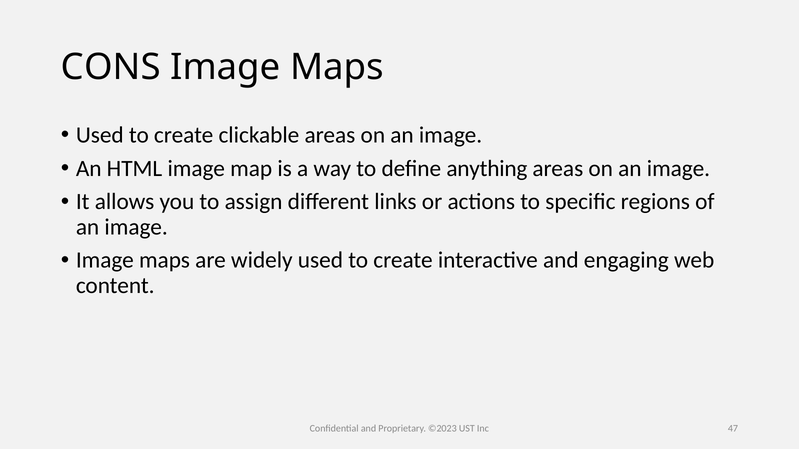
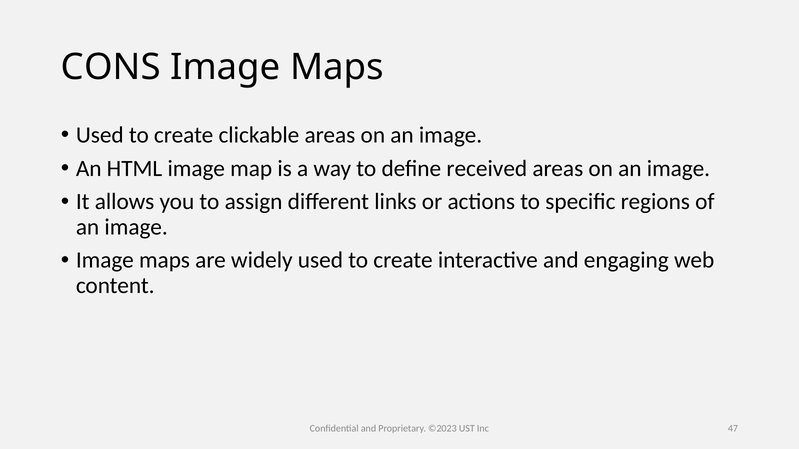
anything: anything -> received
